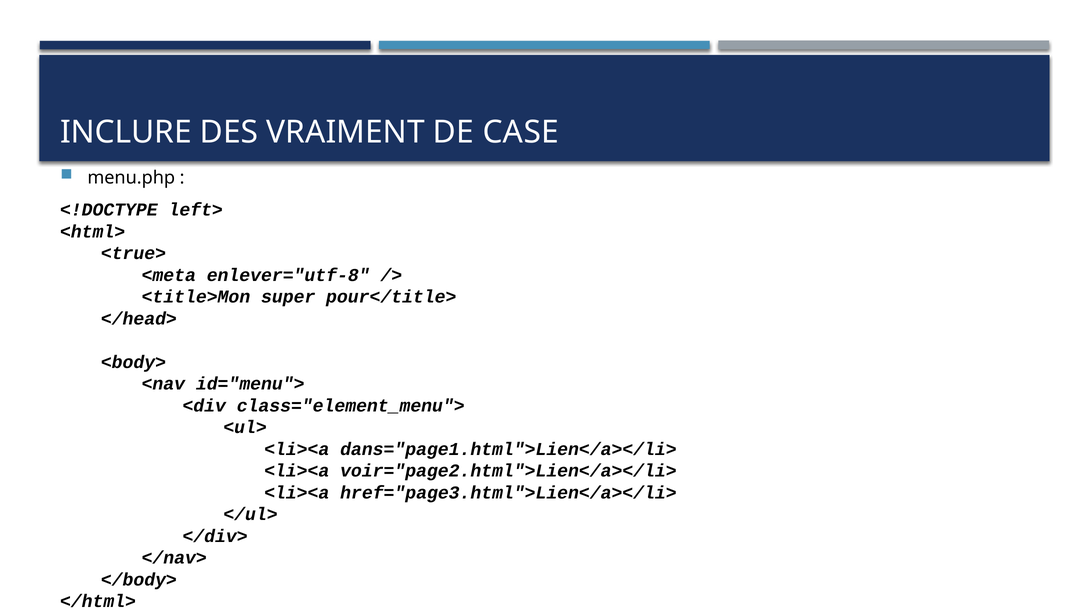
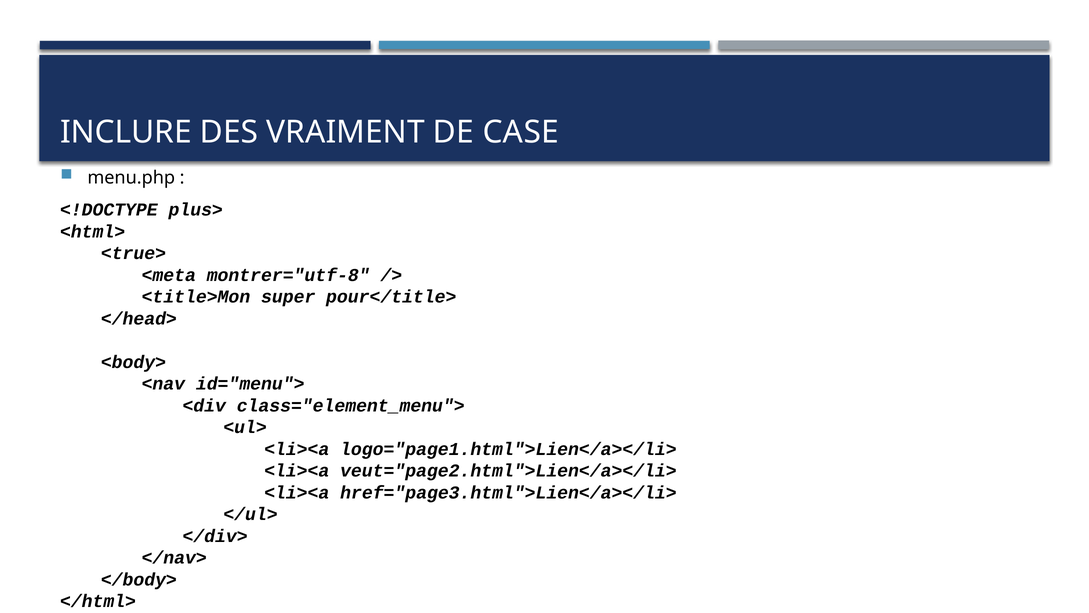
left>: left> -> plus>
enlever="utf-8: enlever="utf-8 -> montrer="utf-8
dans="page1.html">Lien</a></li>: dans="page1.html">Lien</a></li> -> logo="page1.html">Lien</a></li>
voir="page2.html">Lien</a></li>: voir="page2.html">Lien</a></li> -> veut="page2.html">Lien</a></li>
